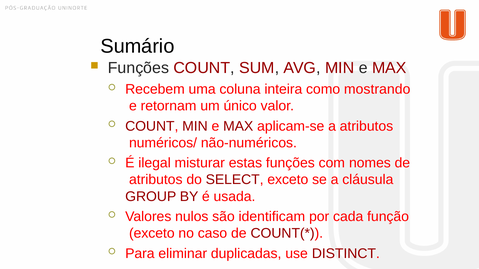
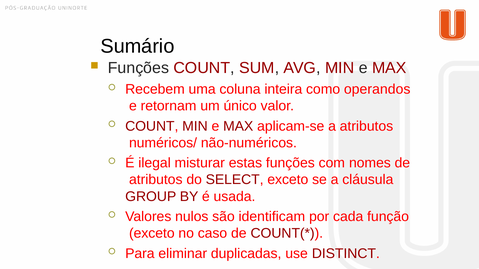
mostrando: mostrando -> operandos
